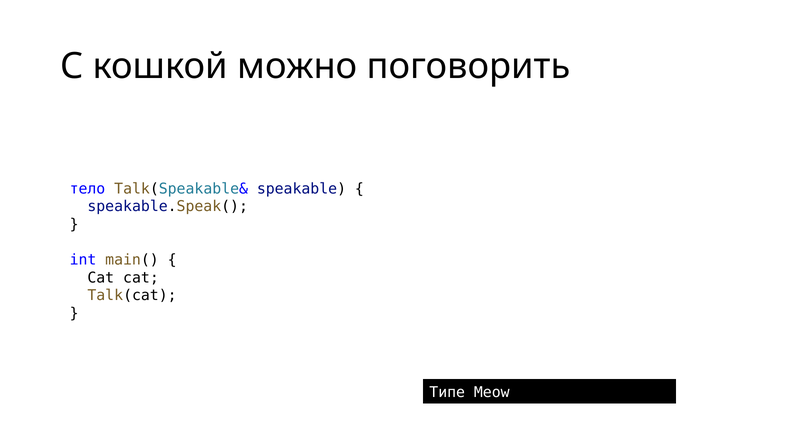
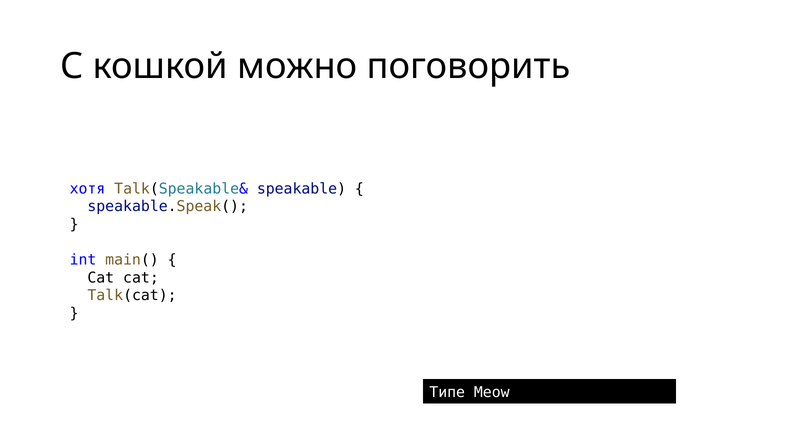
тело: тело -> хотя
